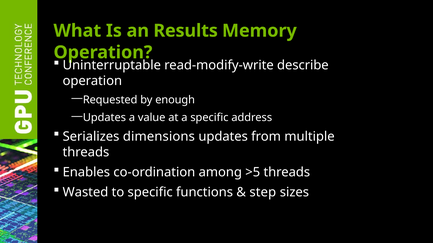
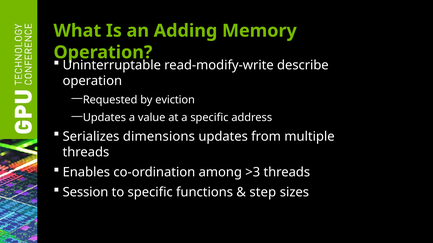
Results: Results -> Adding
enough: enough -> eviction
>5: >5 -> >3
Wasted: Wasted -> Session
